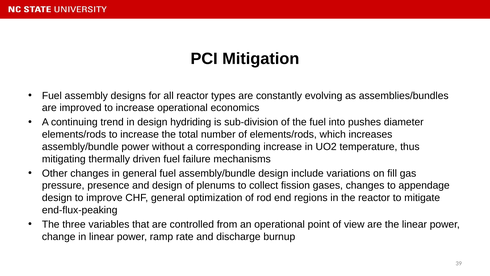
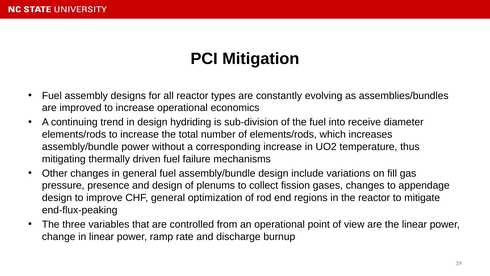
pushes: pushes -> receive
